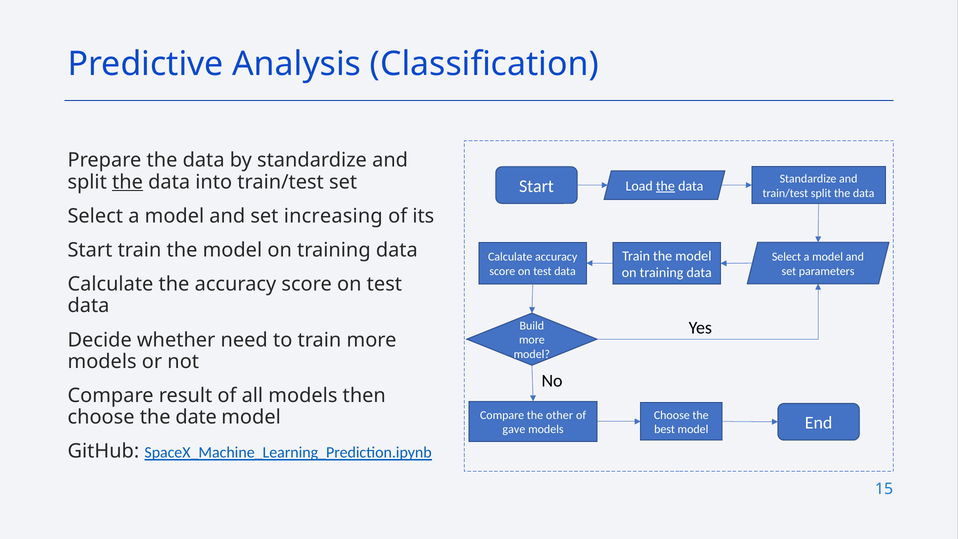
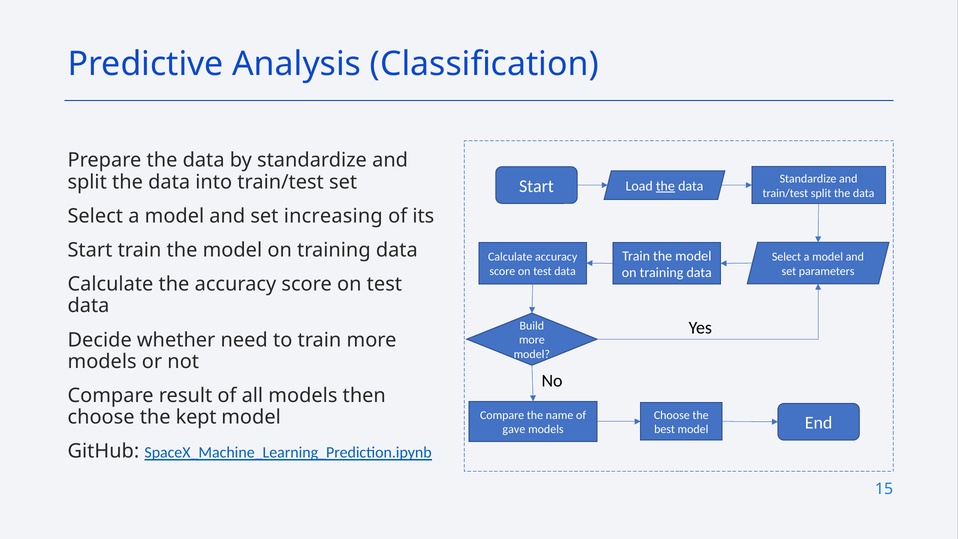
the at (128, 182) underline: present -> none
other: other -> name
date: date -> kept
